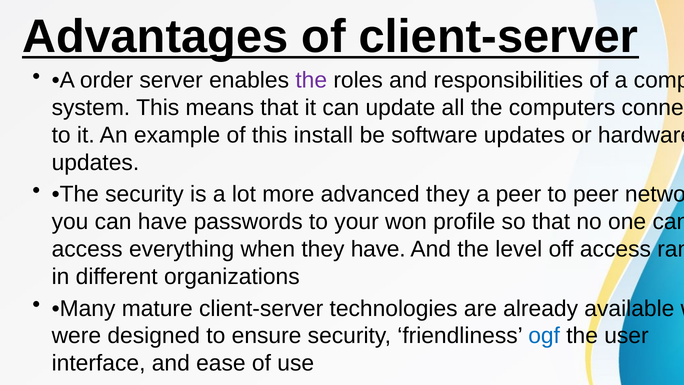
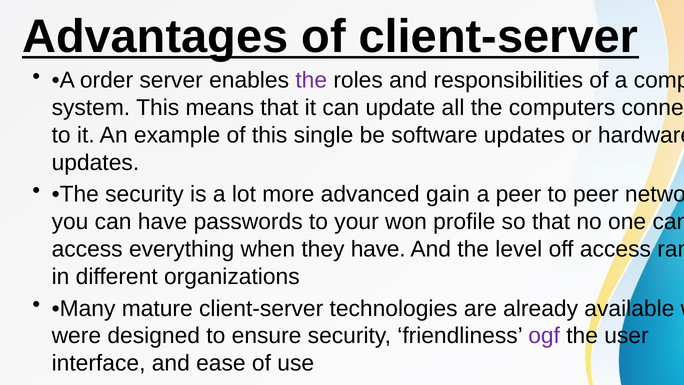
install: install -> single
advanced they: they -> gain
ogf colour: blue -> purple
